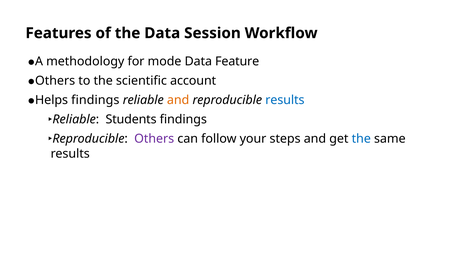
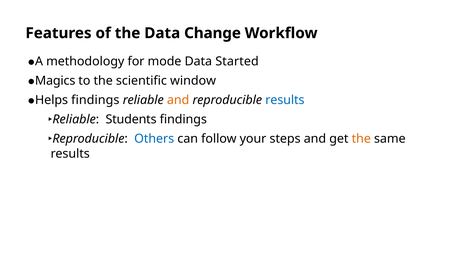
Session: Session -> Change
Feature: Feature -> Started
Others at (55, 81): Others -> Magics
account: account -> window
Others at (154, 139) colour: purple -> blue
the at (361, 139) colour: blue -> orange
